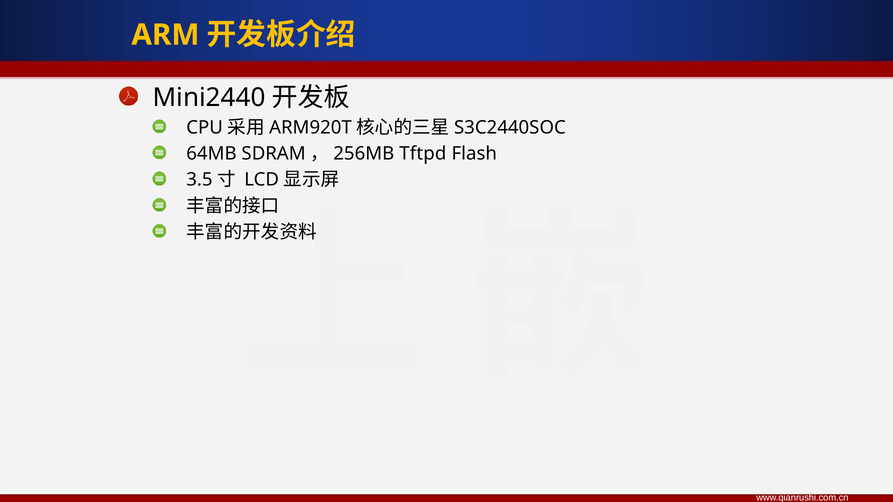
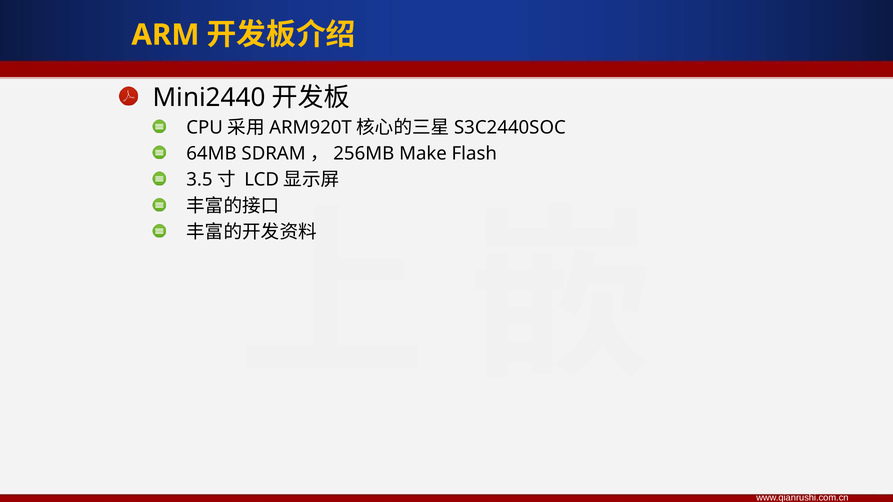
Tftpd: Tftpd -> Make
